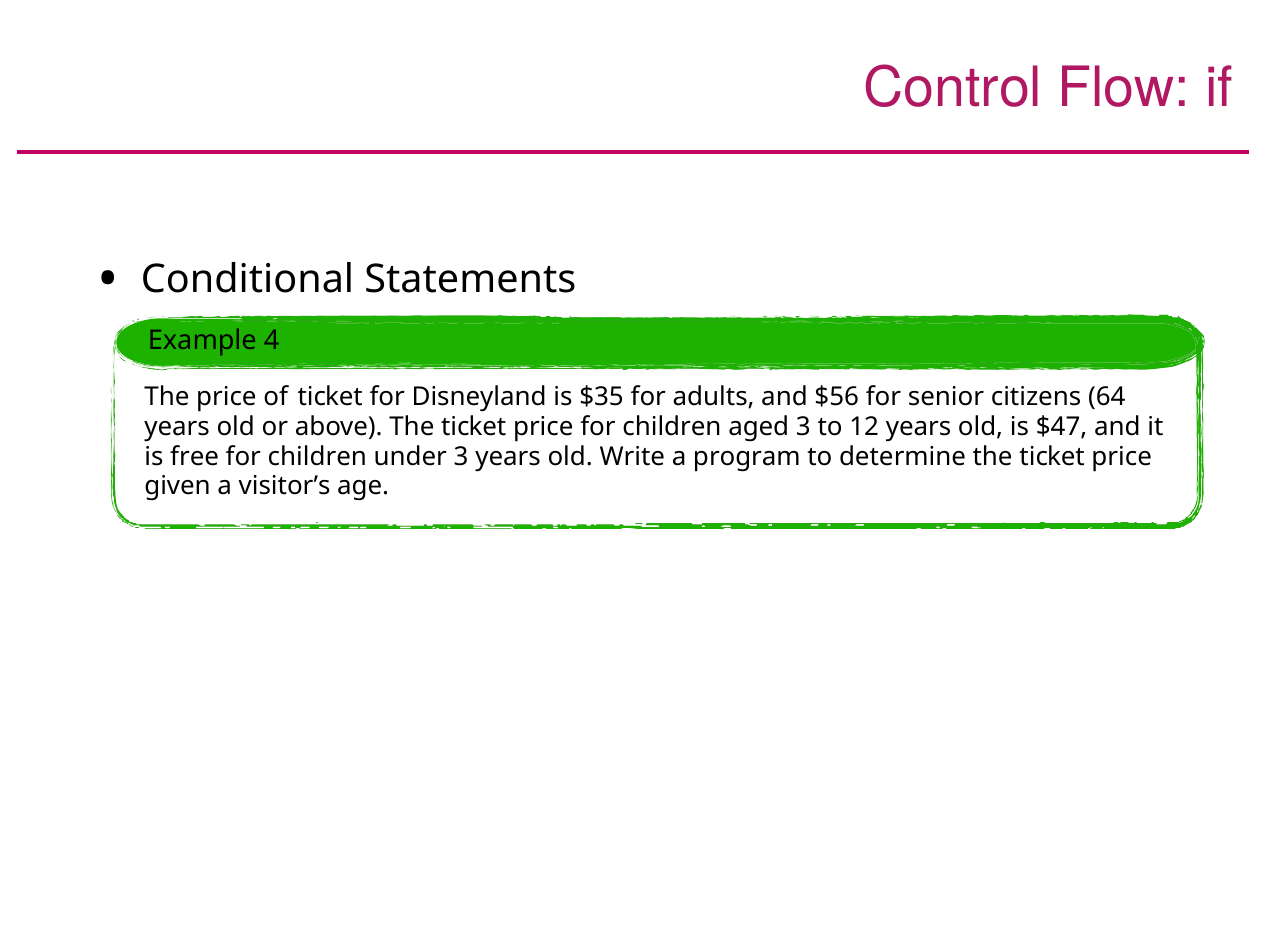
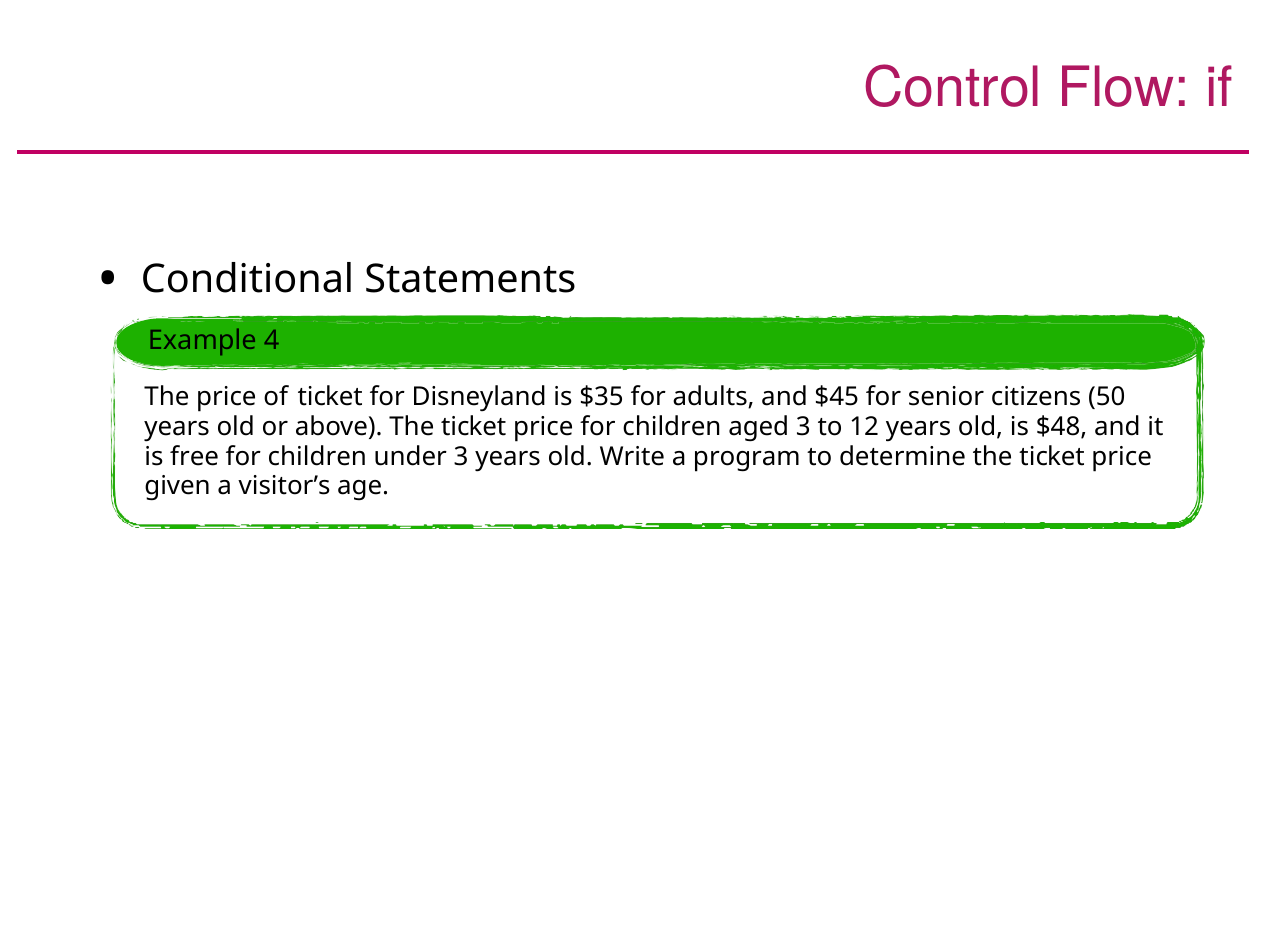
$56: $56 -> $45
64: 64 -> 50
$47: $47 -> $48
